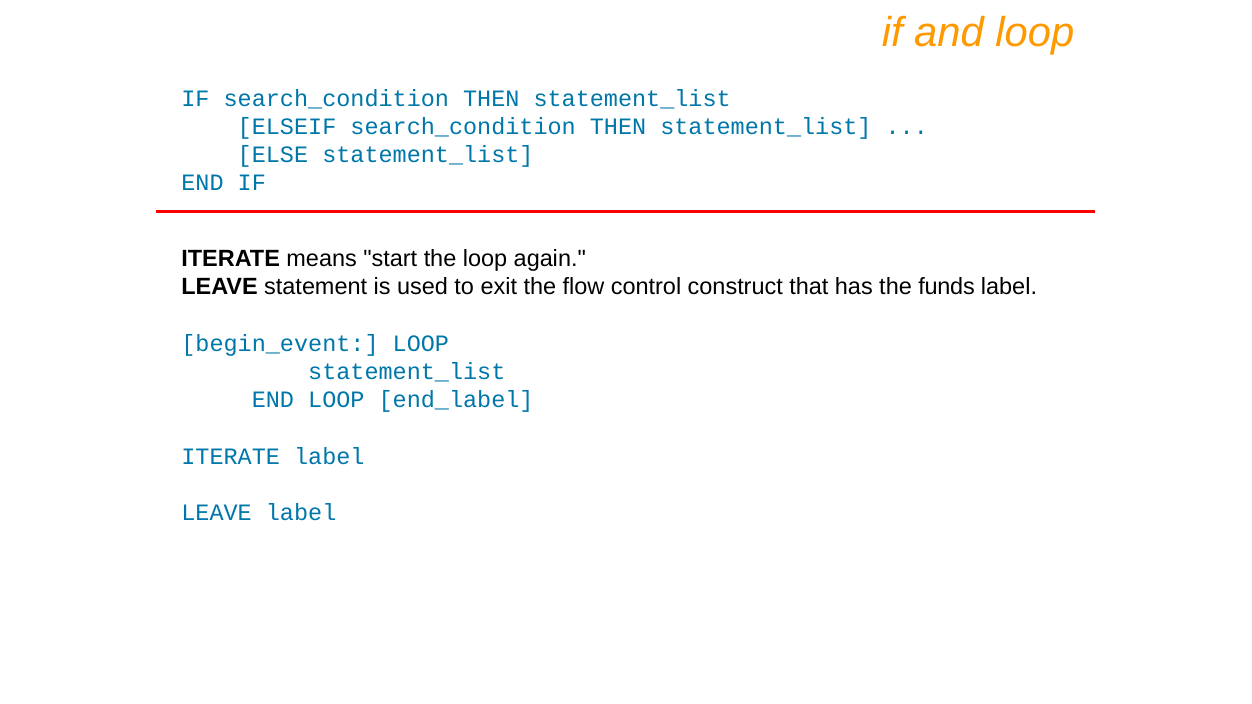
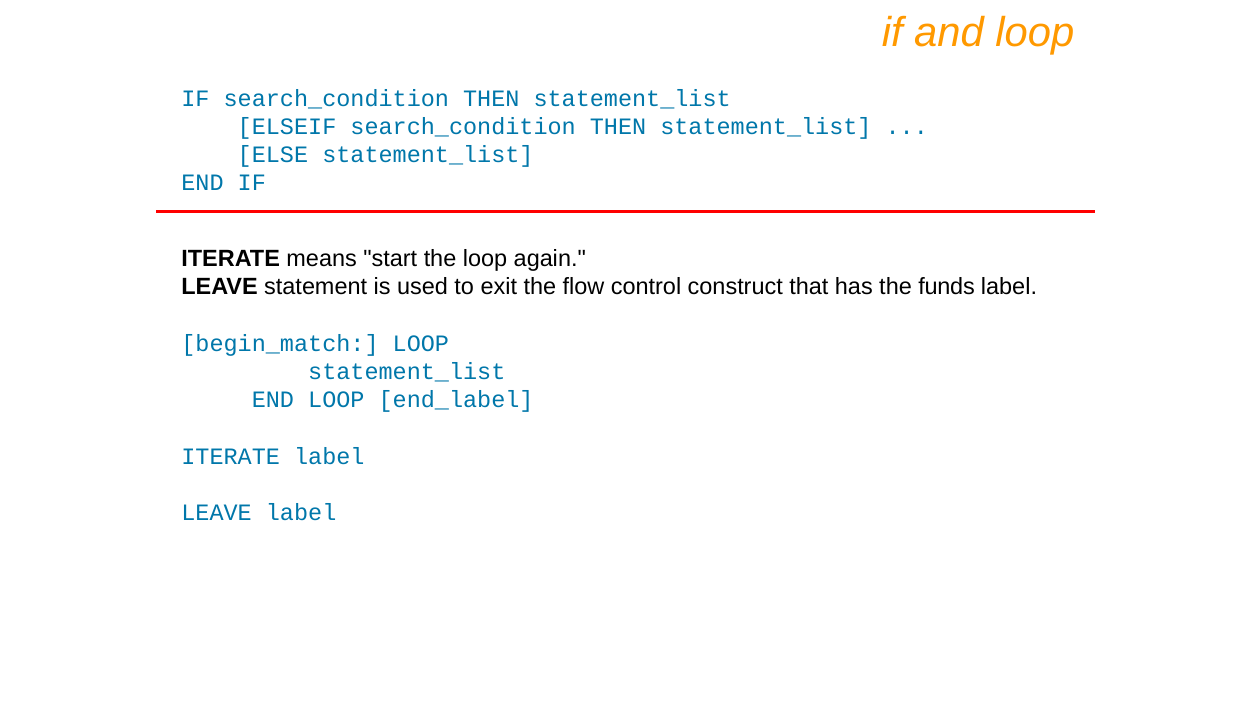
begin_event: begin_event -> begin_match
